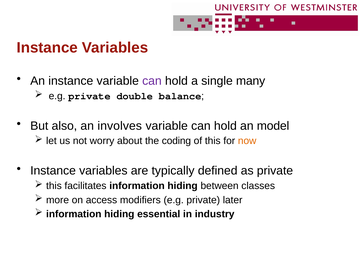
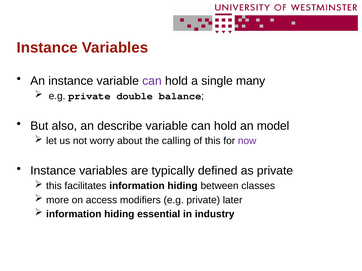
involves: involves -> describe
coding: coding -> calling
now colour: orange -> purple
